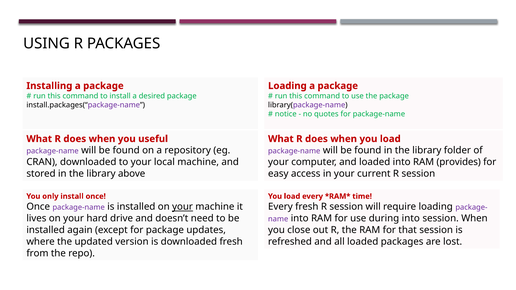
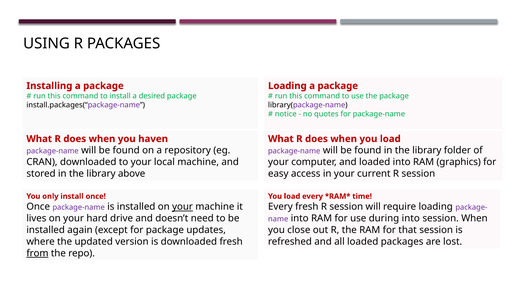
useful: useful -> haven
provides: provides -> graphics
from underline: none -> present
